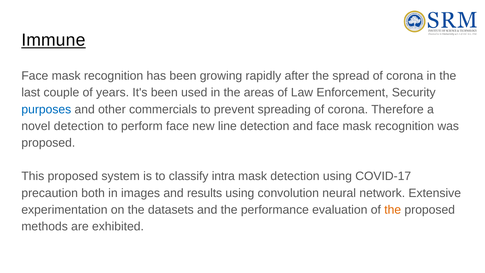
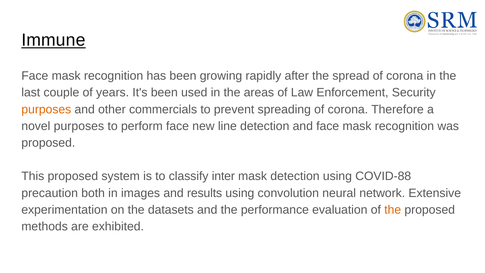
purposes at (46, 109) colour: blue -> orange
novel detection: detection -> purposes
intra: intra -> inter
COVID-17: COVID-17 -> COVID-88
